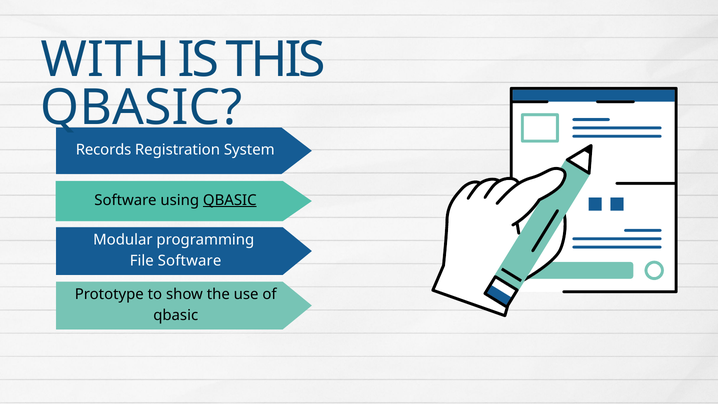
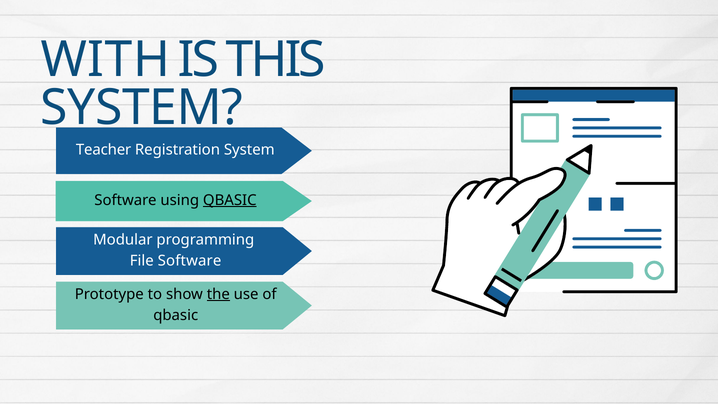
QBASIC at (141, 108): QBASIC -> SYSTEM
Records: Records -> Teacher
the underline: none -> present
